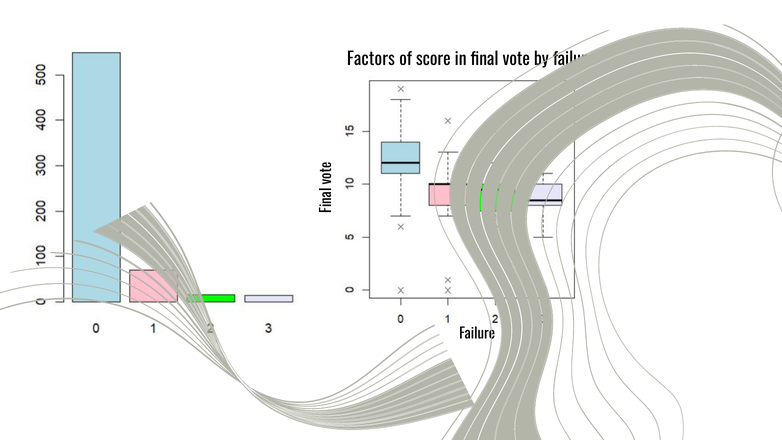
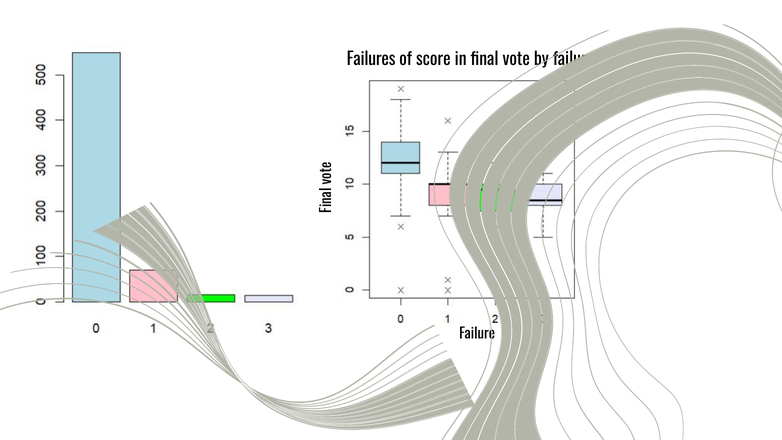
Factors: Factors -> Failures
